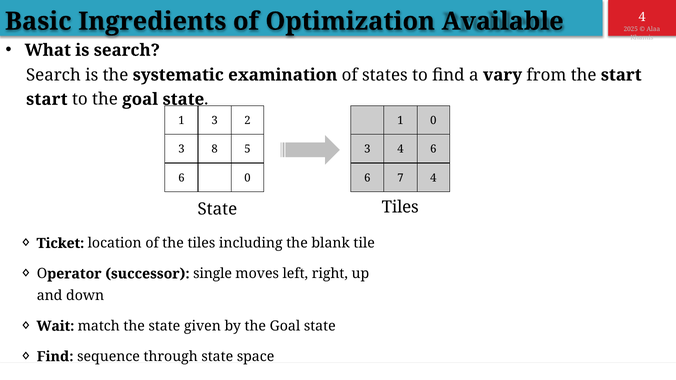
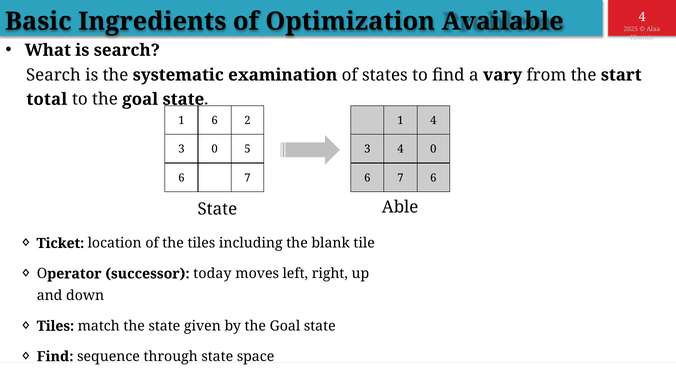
start at (47, 99): start -> total
1 3: 3 -> 6
1 0: 0 -> 4
3 8: 8 -> 0
4 6: 6 -> 0
0 at (248, 178): 0 -> 7
7 4: 4 -> 6
State Tiles: Tiles -> Able
single: single -> today
Wait at (55, 326): Wait -> Tiles
